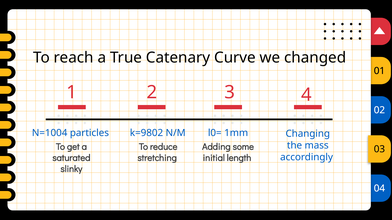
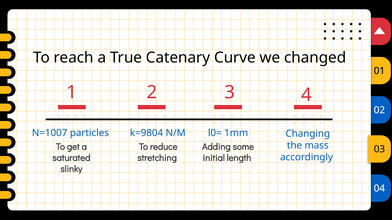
N=1004: N=1004 -> N=1007
k=9802: k=9802 -> k=9804
